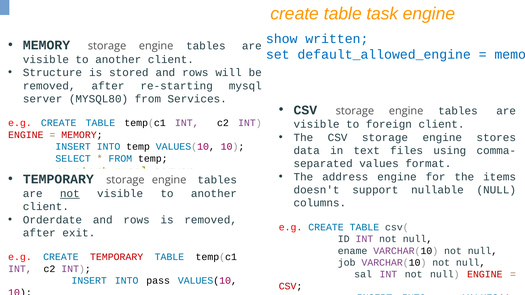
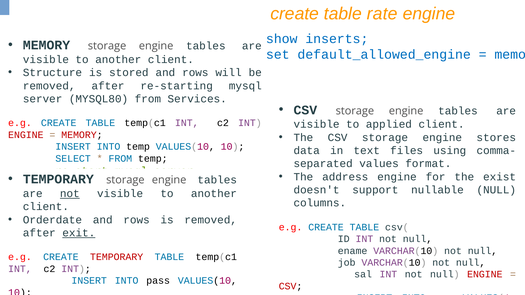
task: task -> rate
written: written -> inserts
foreign: foreign -> applied
items: items -> exist
exit at (79, 233) underline: none -> present
